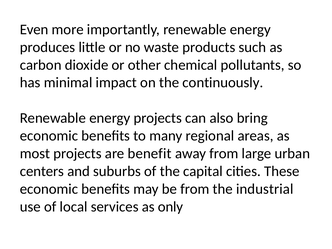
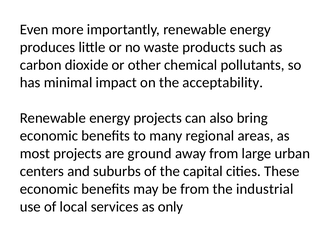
continuously: continuously -> acceptability
benefit: benefit -> ground
